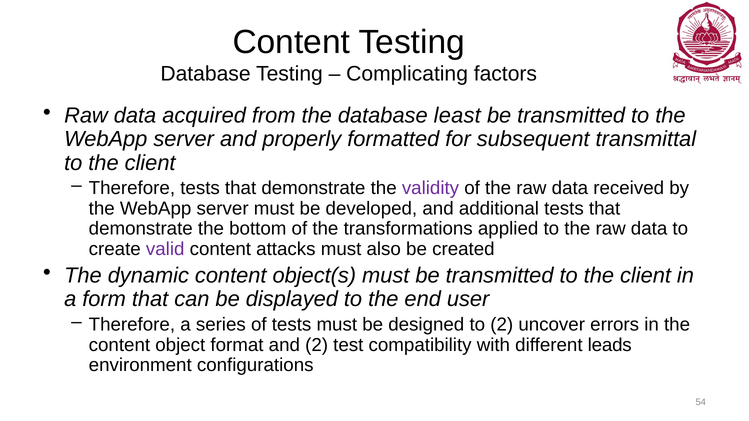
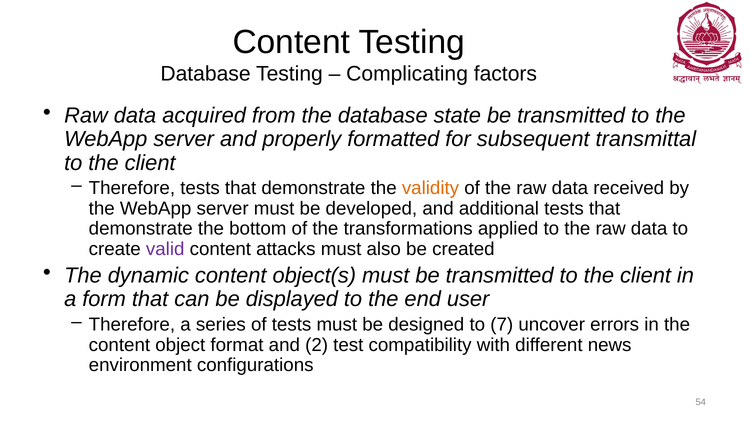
least: least -> state
validity colour: purple -> orange
to 2: 2 -> 7
leads: leads -> news
